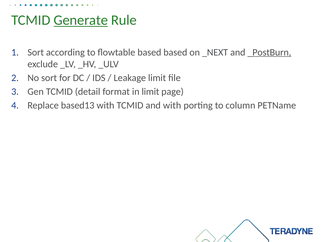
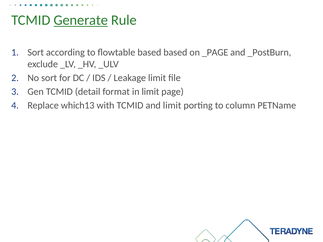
_NEXT: _NEXT -> _PAGE
_PostBurn underline: present -> none
based13: based13 -> which13
and with: with -> limit
